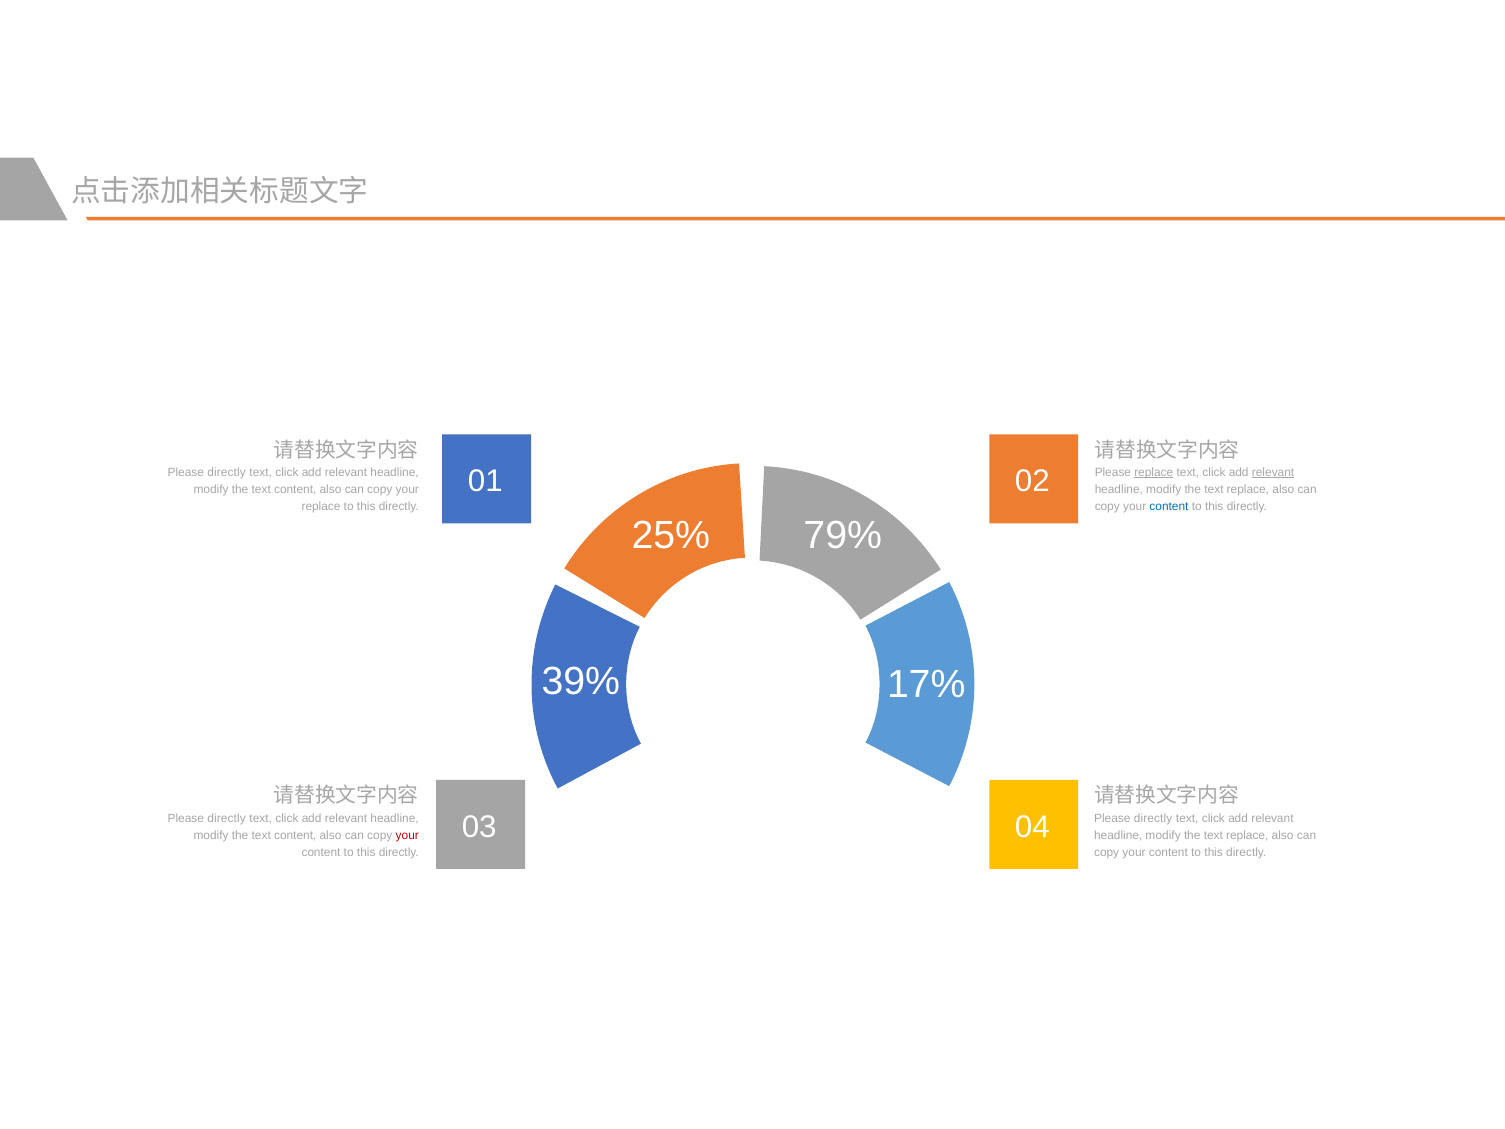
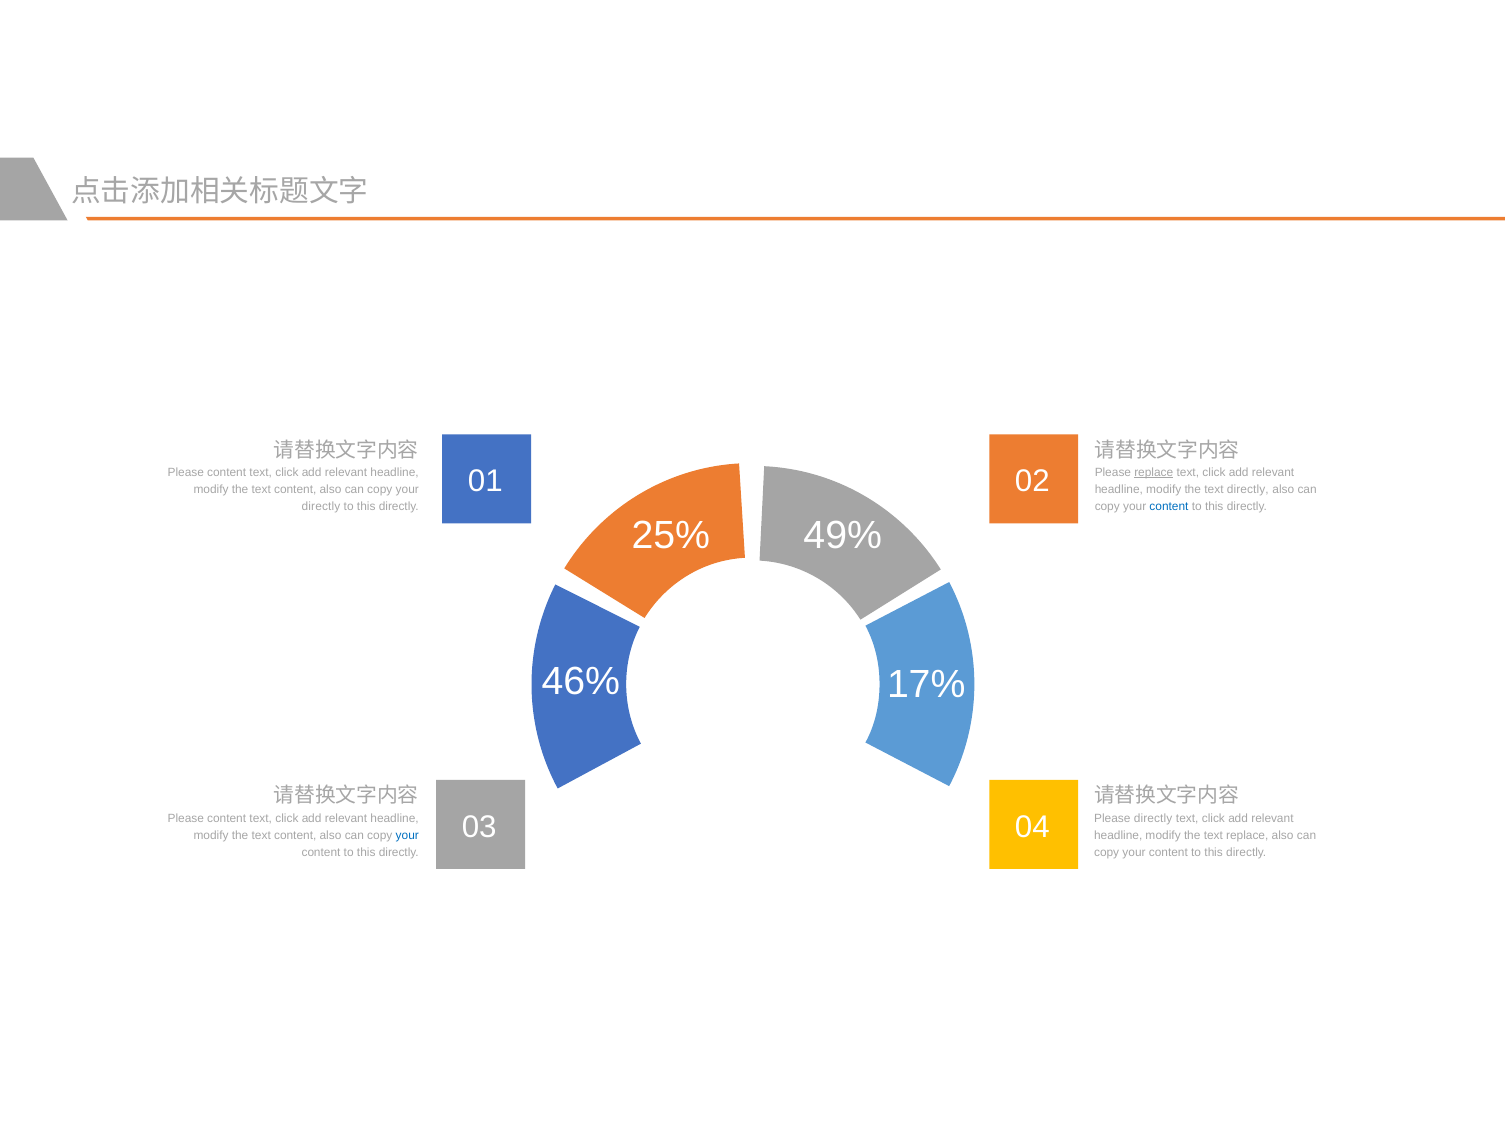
directly at (227, 473): directly -> content
relevant at (1273, 473) underline: present -> none
replace at (1248, 490): replace -> directly
replace at (321, 507): replace -> directly
79%: 79% -> 49%
39%: 39% -> 46%
directly at (227, 818): directly -> content
your at (407, 835) colour: red -> blue
